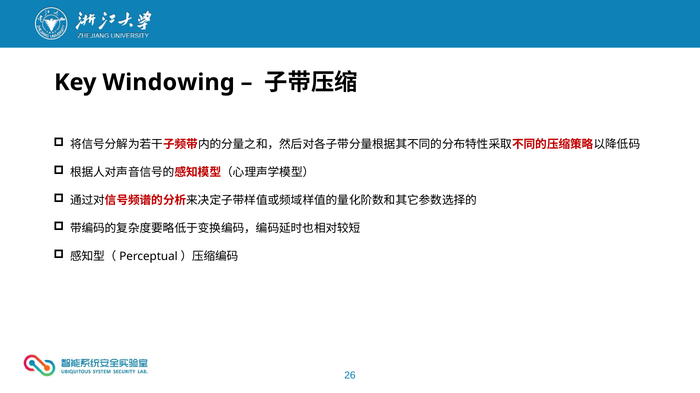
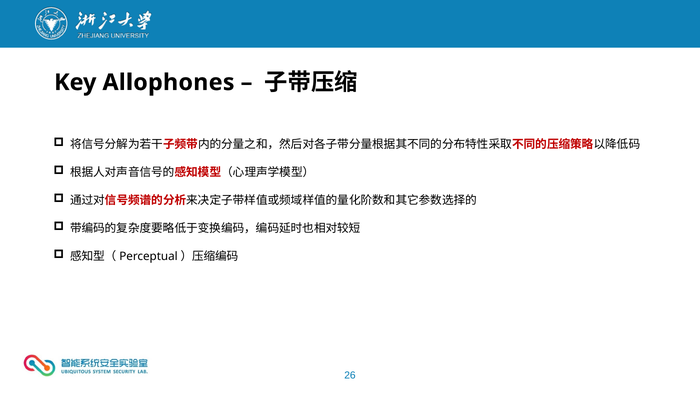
Windowing: Windowing -> Allophones
